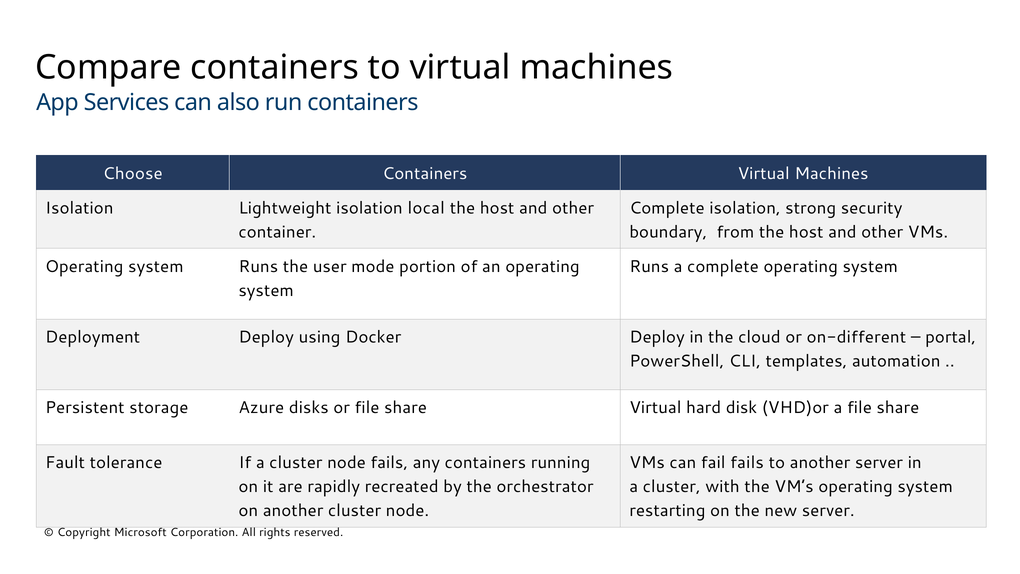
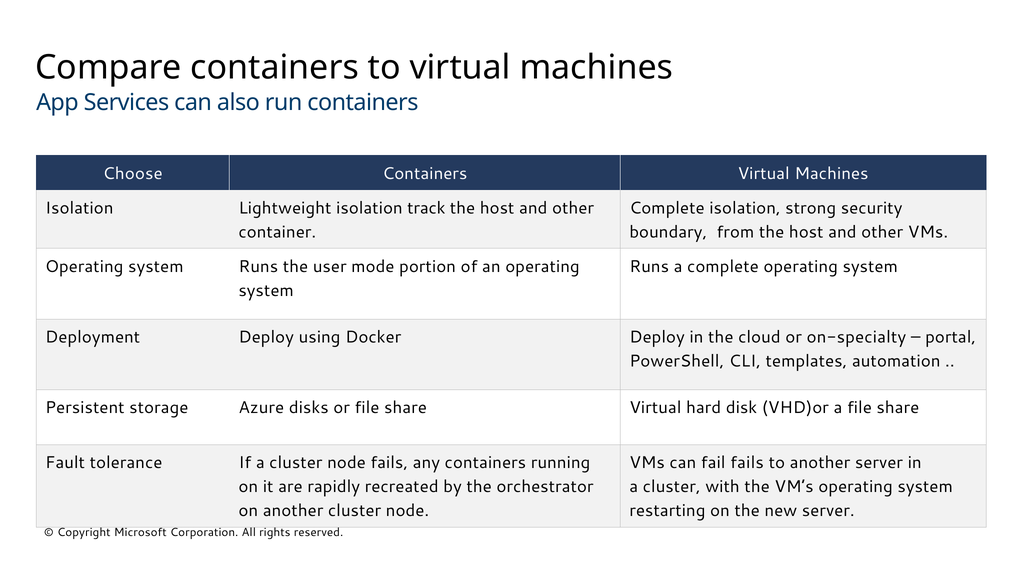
local: local -> track
on-different: on-different -> on-specialty
